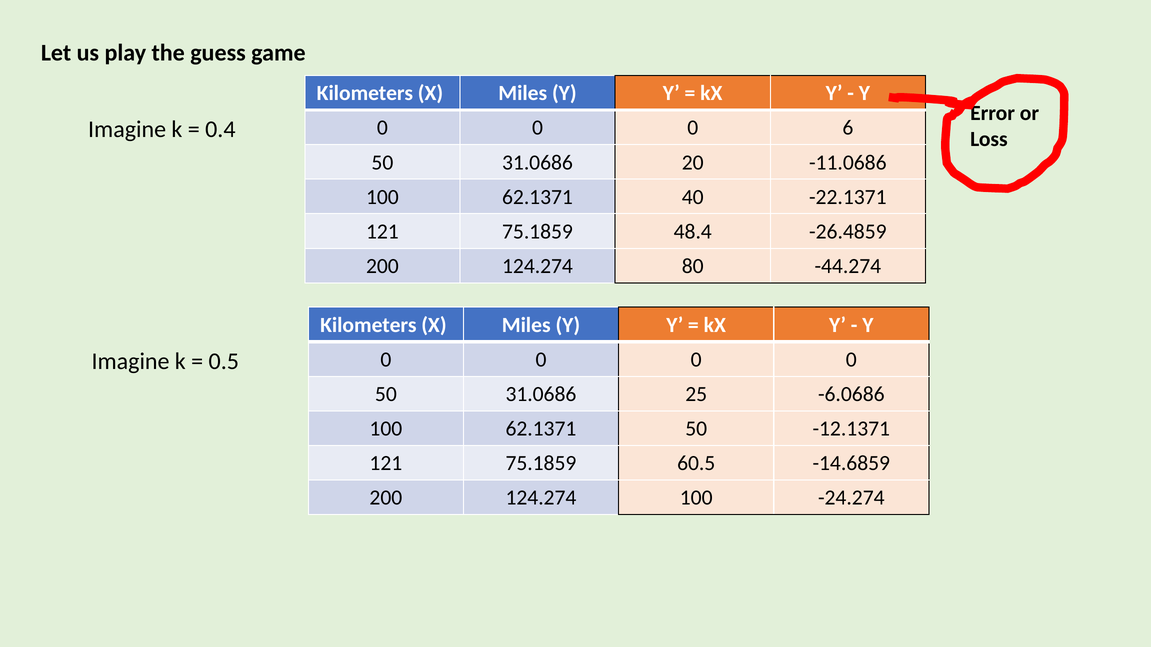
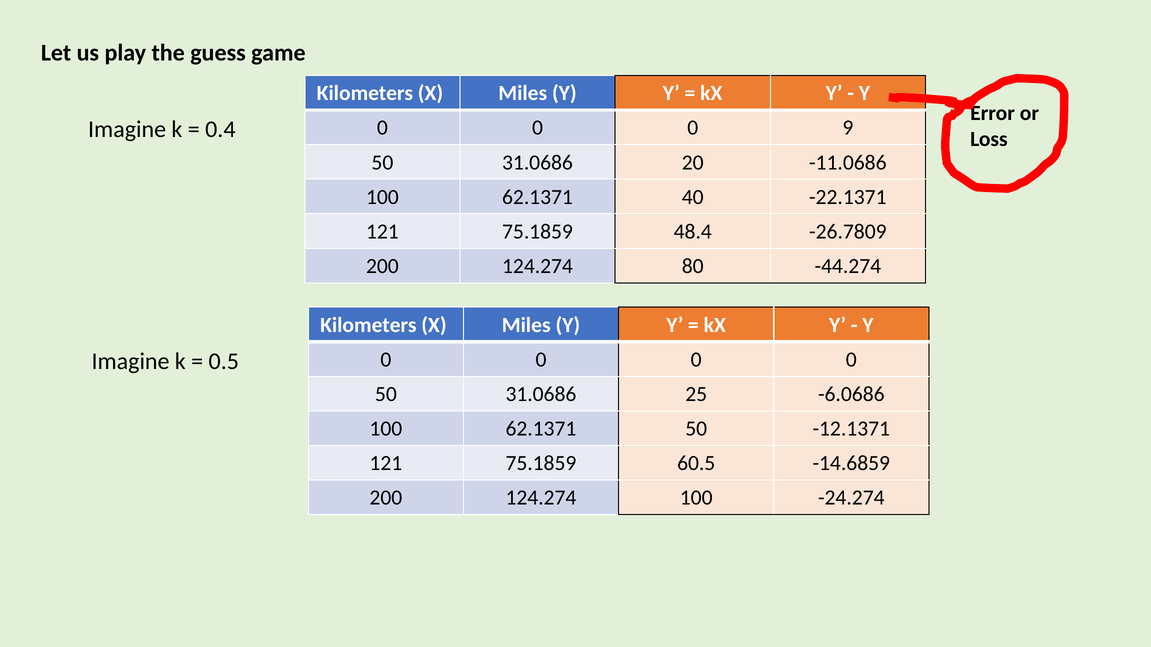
6: 6 -> 9
-26.4859: -26.4859 -> -26.7809
